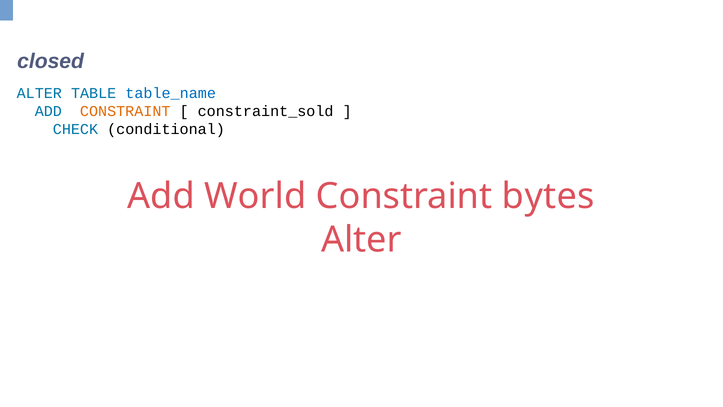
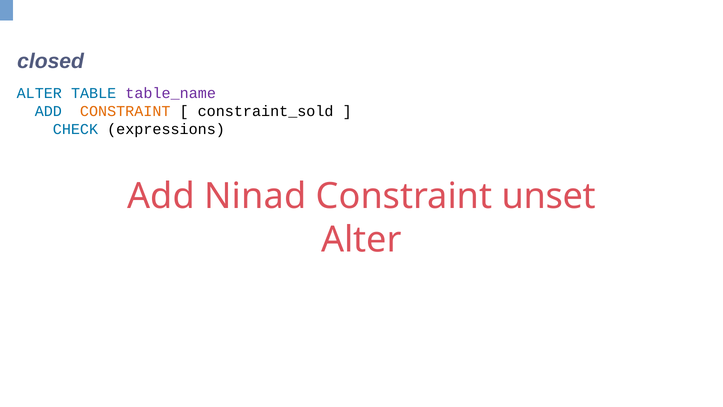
table_name colour: blue -> purple
conditional: conditional -> expressions
World: World -> Ninad
bytes: bytes -> unset
